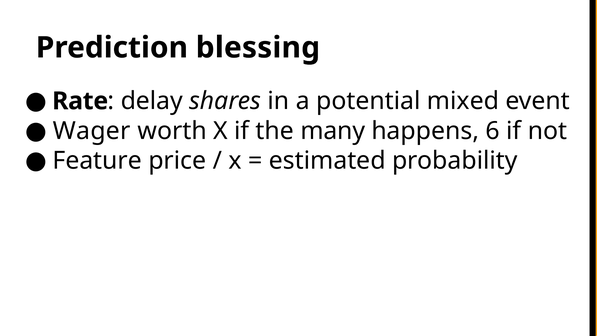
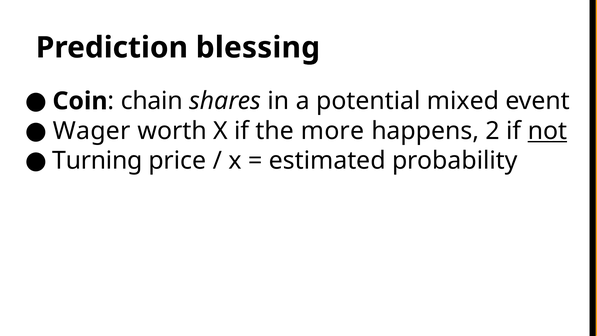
Rate: Rate -> Coin
delay: delay -> chain
many: many -> more
6: 6 -> 2
not underline: none -> present
Feature: Feature -> Turning
